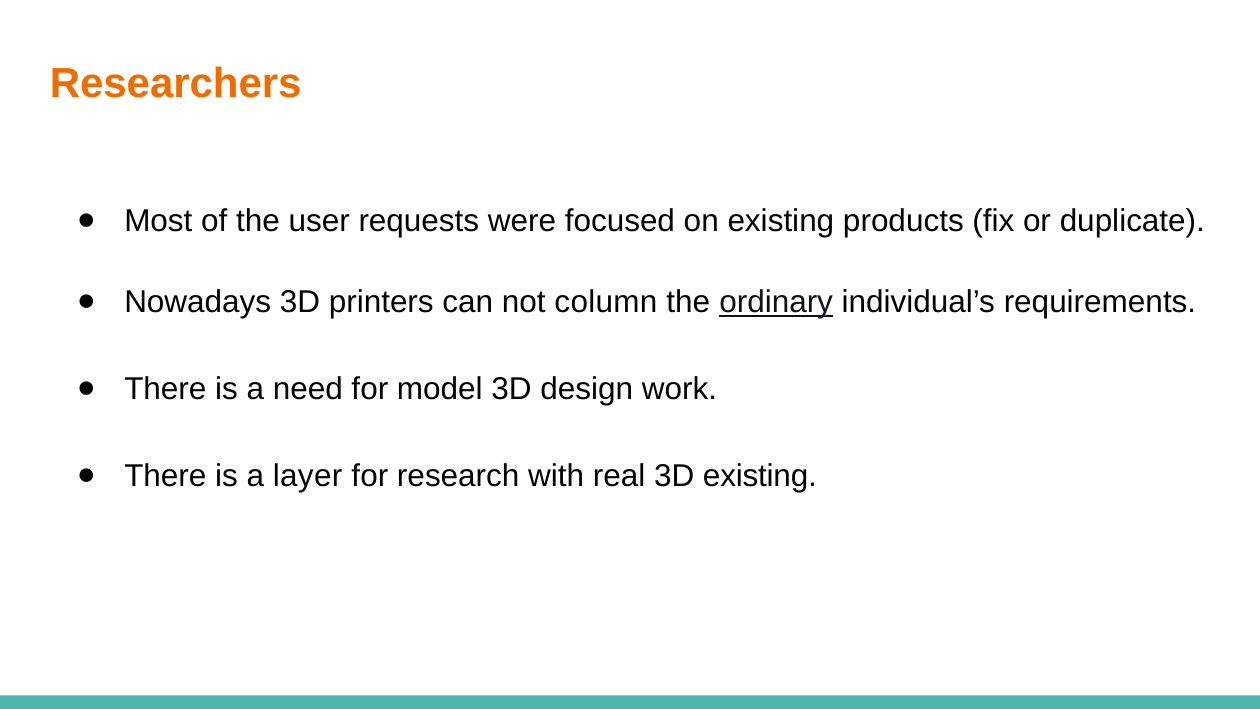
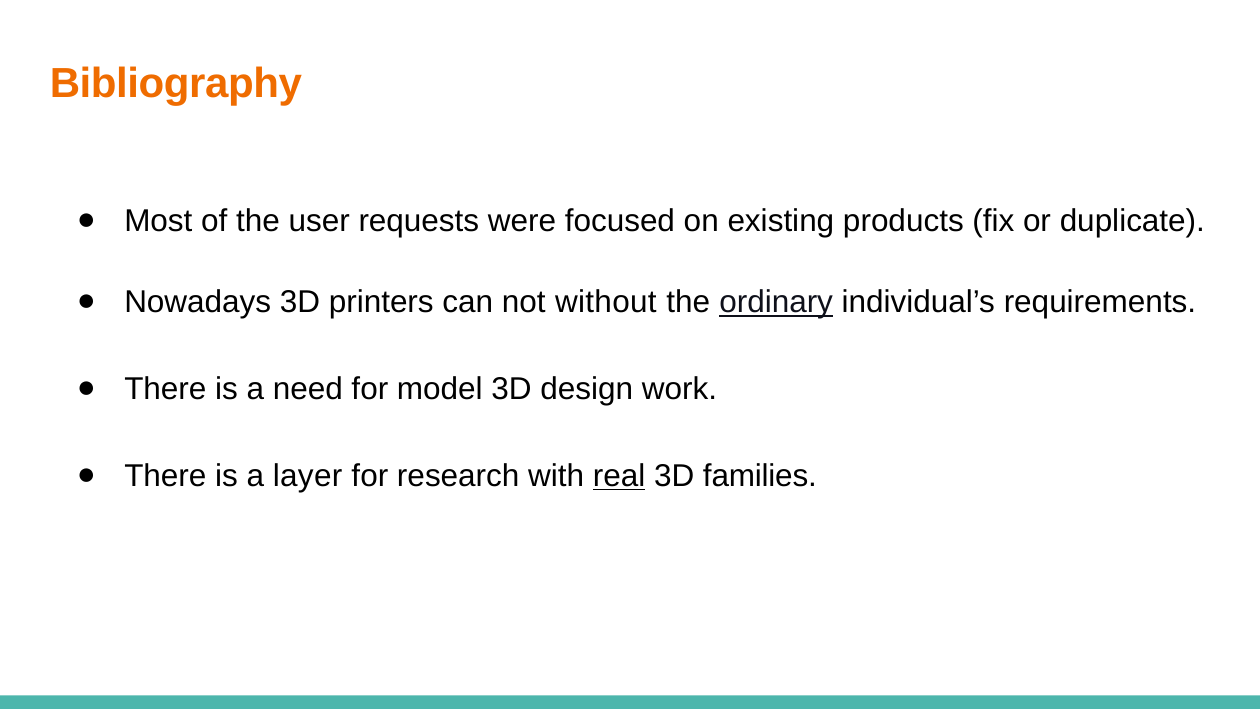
Researchers: Researchers -> Bibliography
column: column -> without
real underline: none -> present
3D existing: existing -> families
